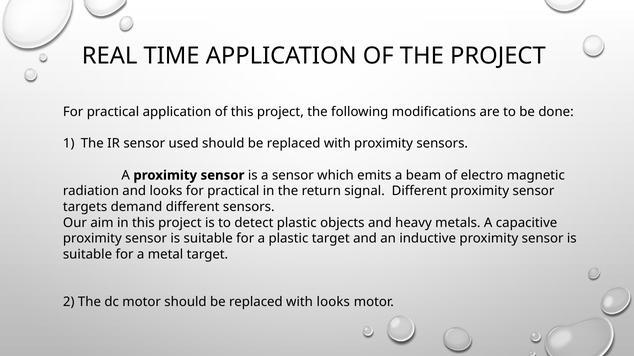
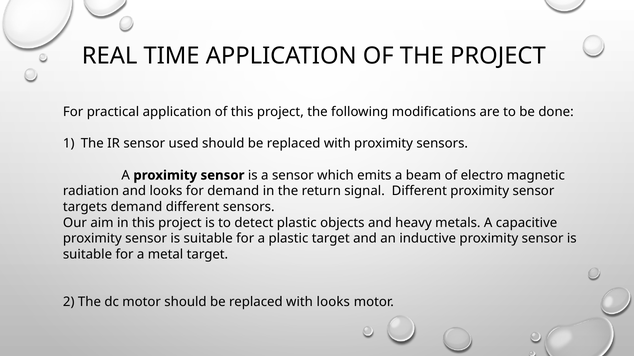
looks for practical: practical -> demand
